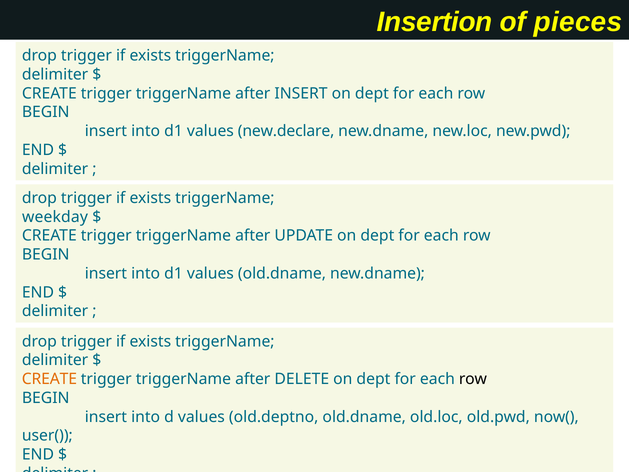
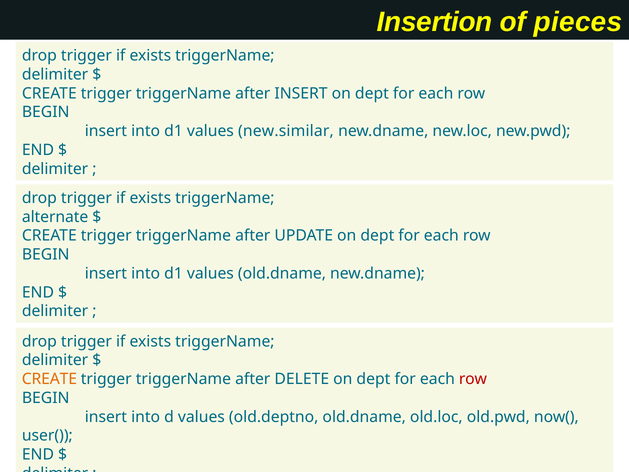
new.declare: new.declare -> new.similar
weekday: weekday -> alternate
row at (473, 379) colour: black -> red
